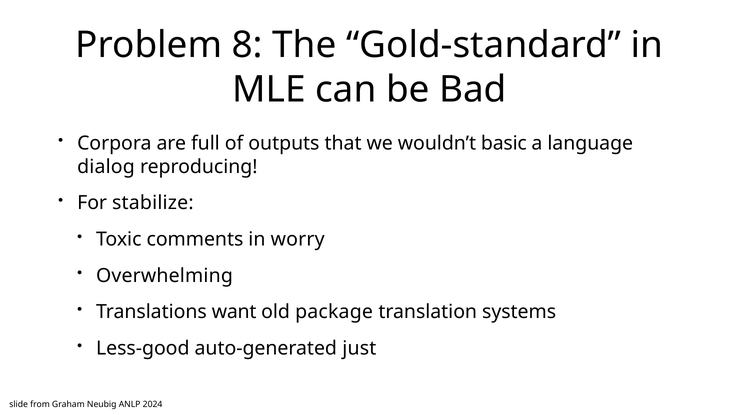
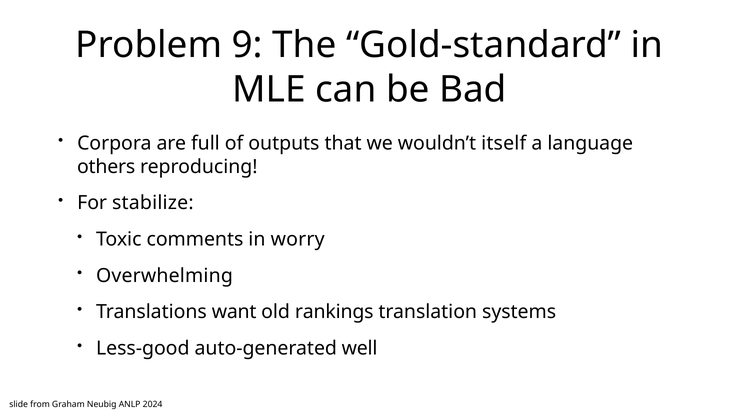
8: 8 -> 9
basic: basic -> itself
dialog: dialog -> others
package: package -> rankings
just: just -> well
